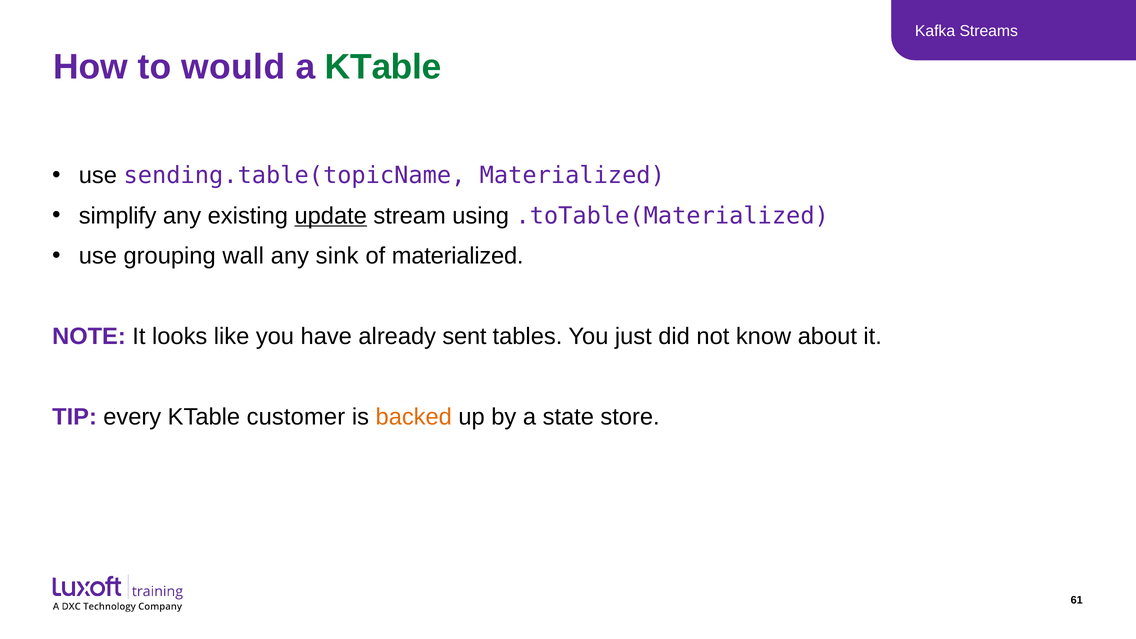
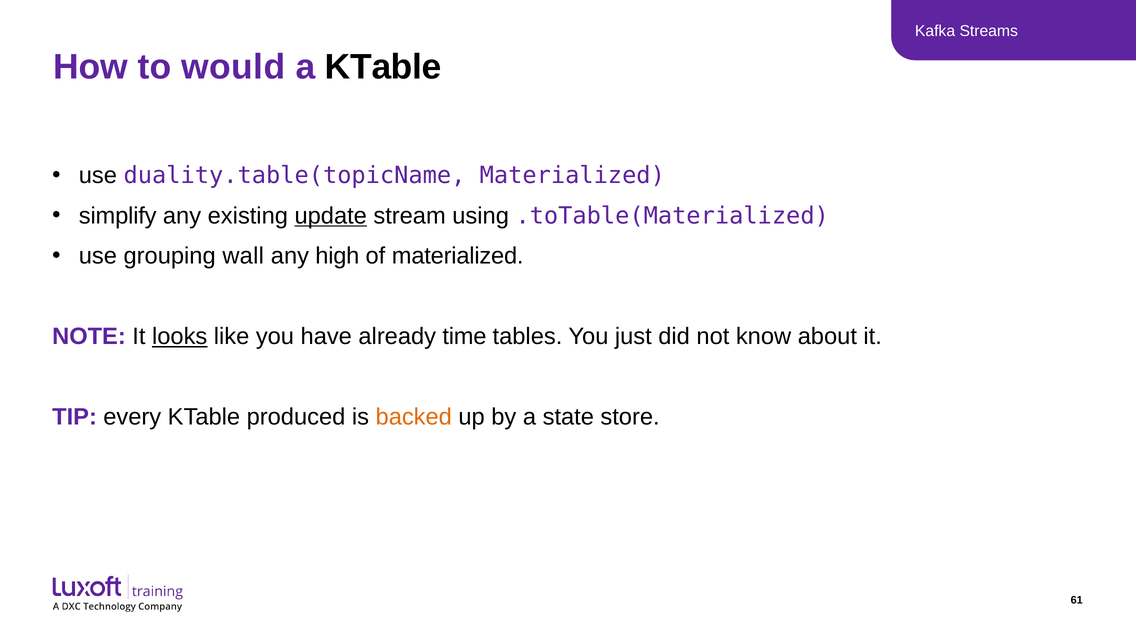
KTable at (383, 67) colour: green -> black
sending.table(topicName: sending.table(topicName -> duality.table(topicName
sink: sink -> high
looks underline: none -> present
sent: sent -> time
customer: customer -> produced
